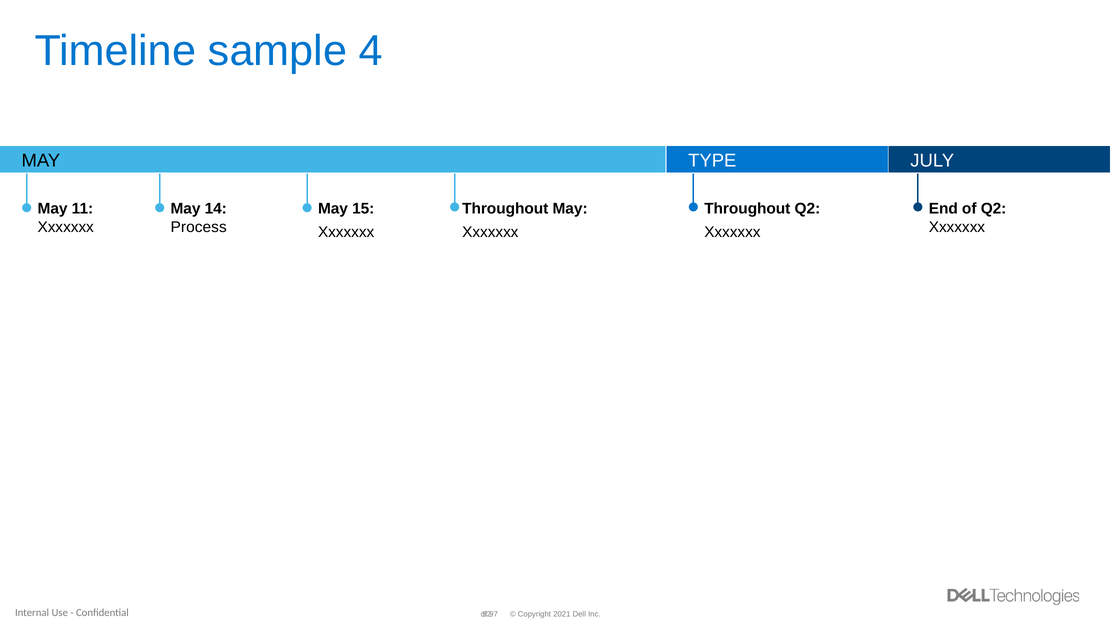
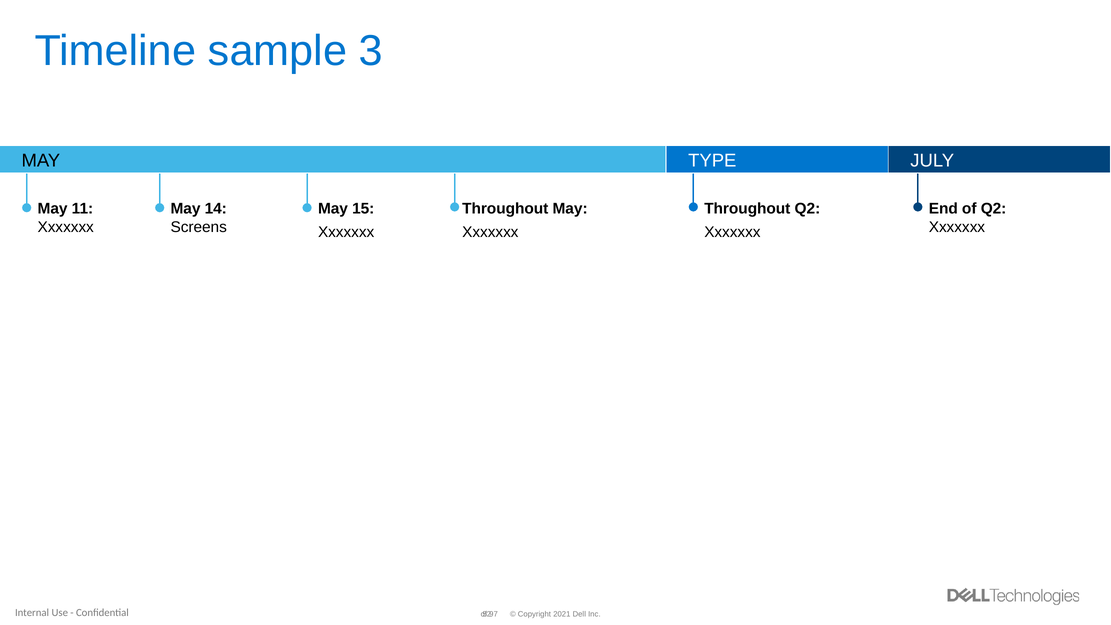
4: 4 -> 3
Process: Process -> Screens
